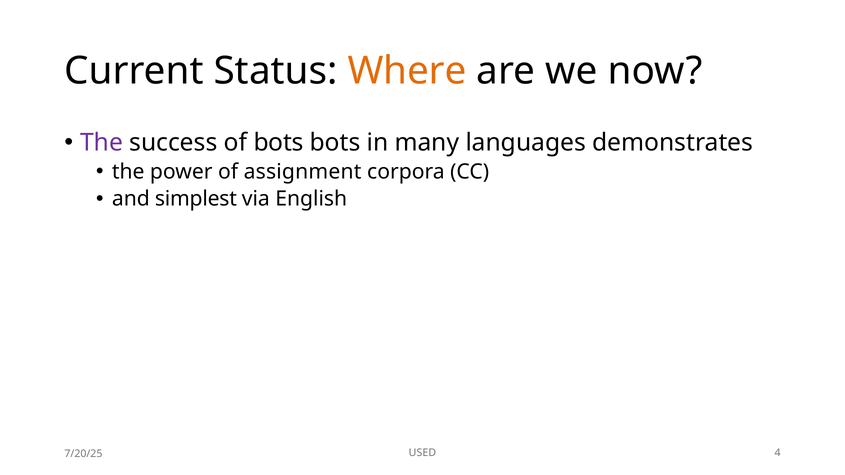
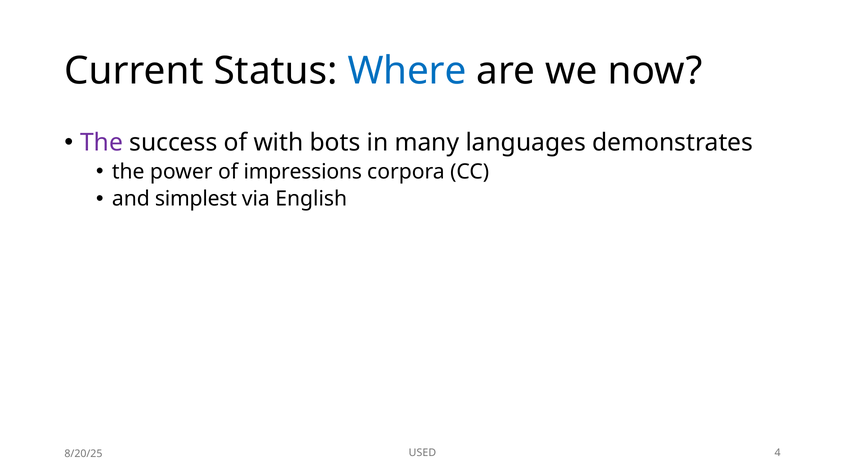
Where colour: orange -> blue
of bots: bots -> with
assignment: assignment -> impressions
7/20/25: 7/20/25 -> 8/20/25
